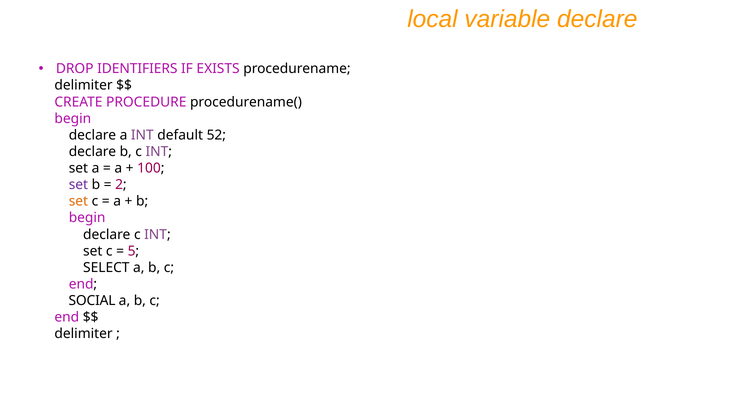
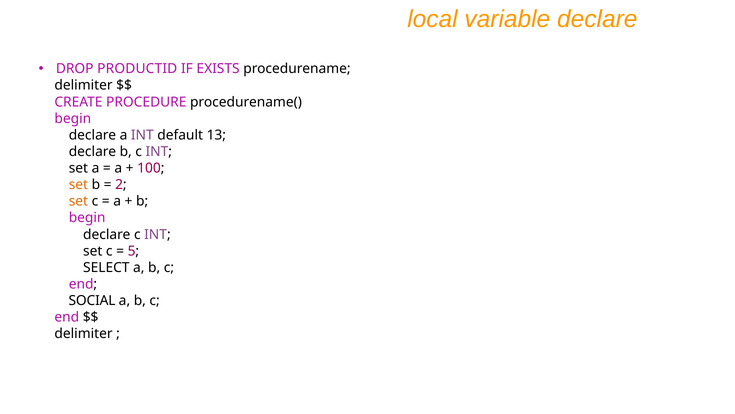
IDENTIFIERS: IDENTIFIERS -> PRODUCTID
52: 52 -> 13
set at (78, 185) colour: purple -> orange
